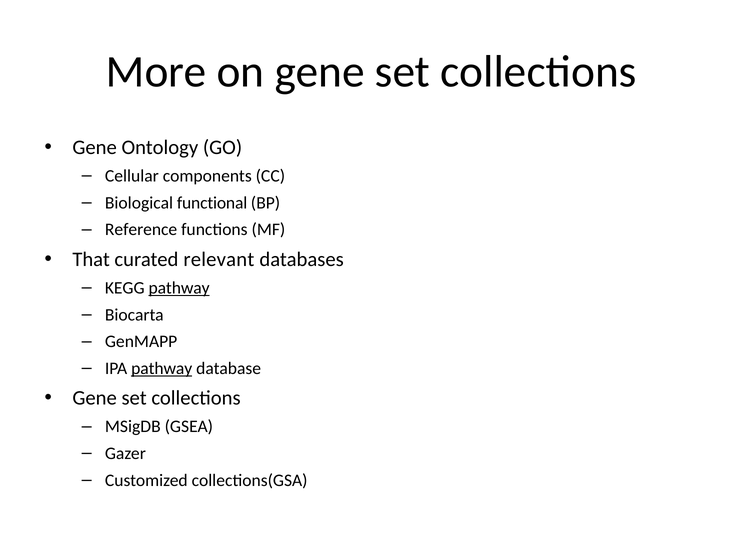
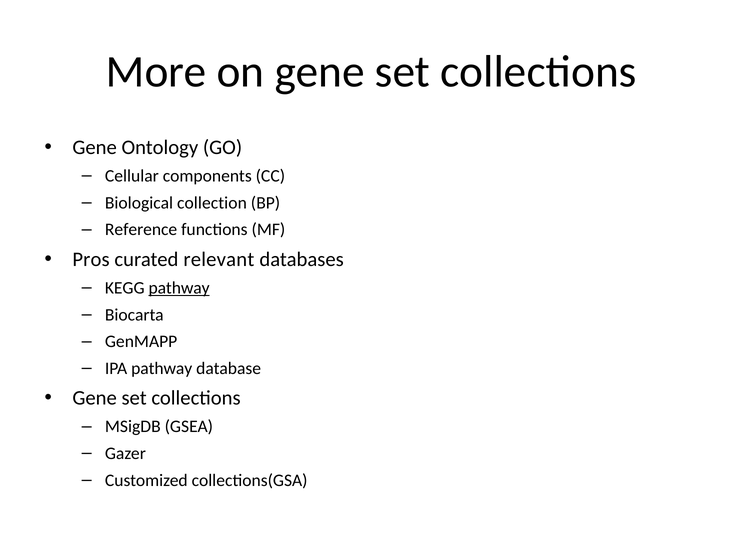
functional: functional -> collection
That: That -> Pros
pathway at (162, 369) underline: present -> none
